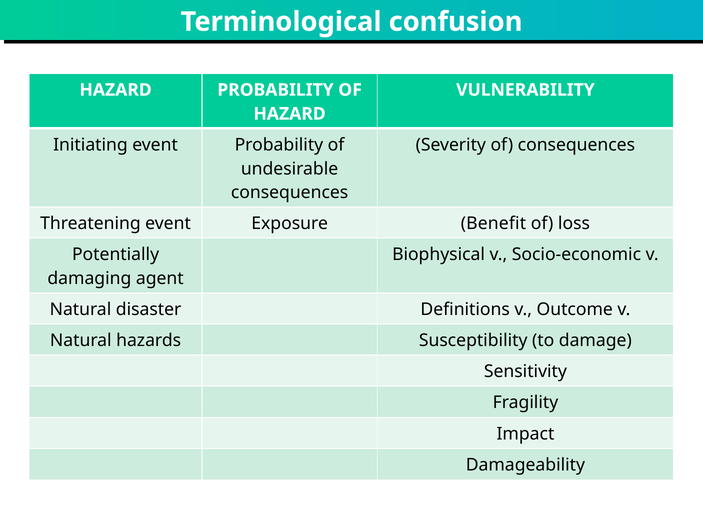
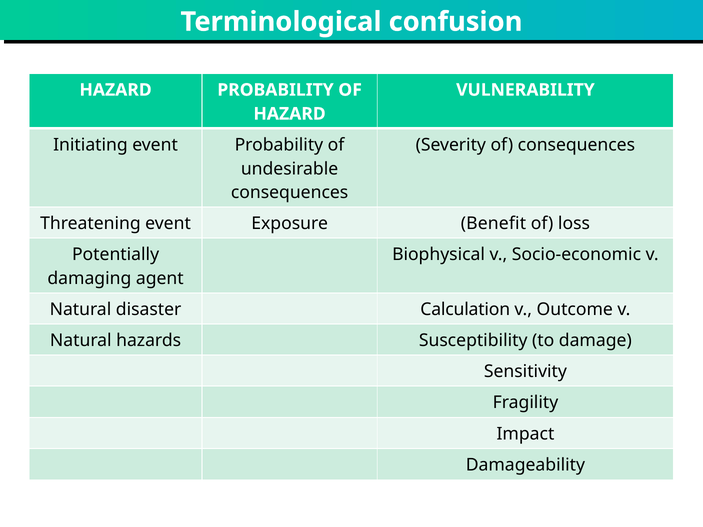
Definitions: Definitions -> Calculation
